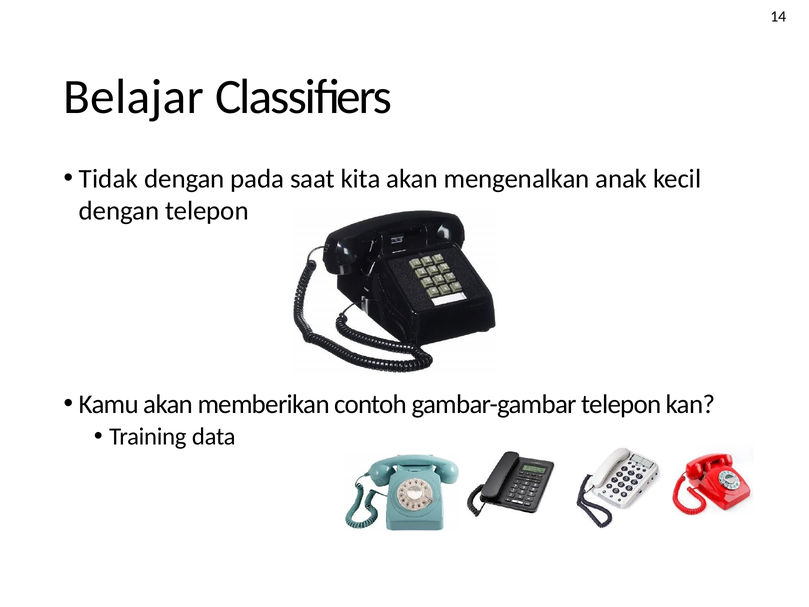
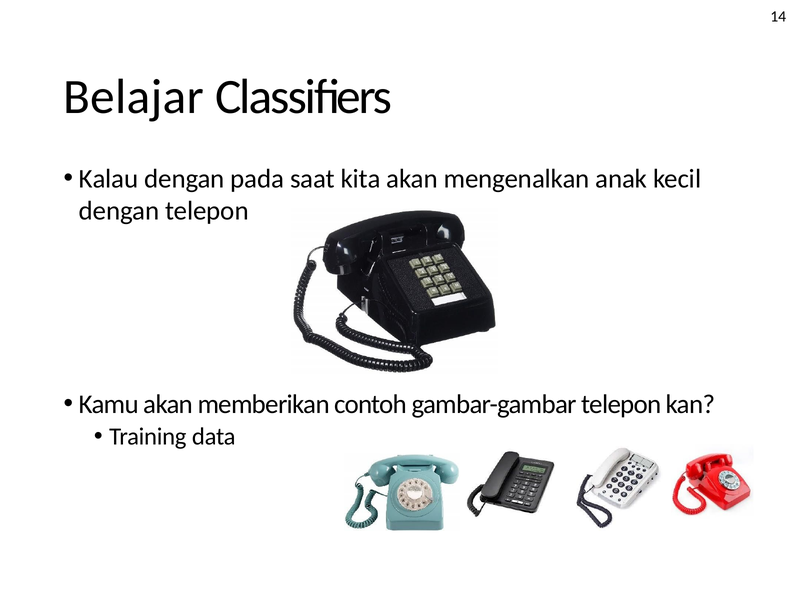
Tidak: Tidak -> Kalau
